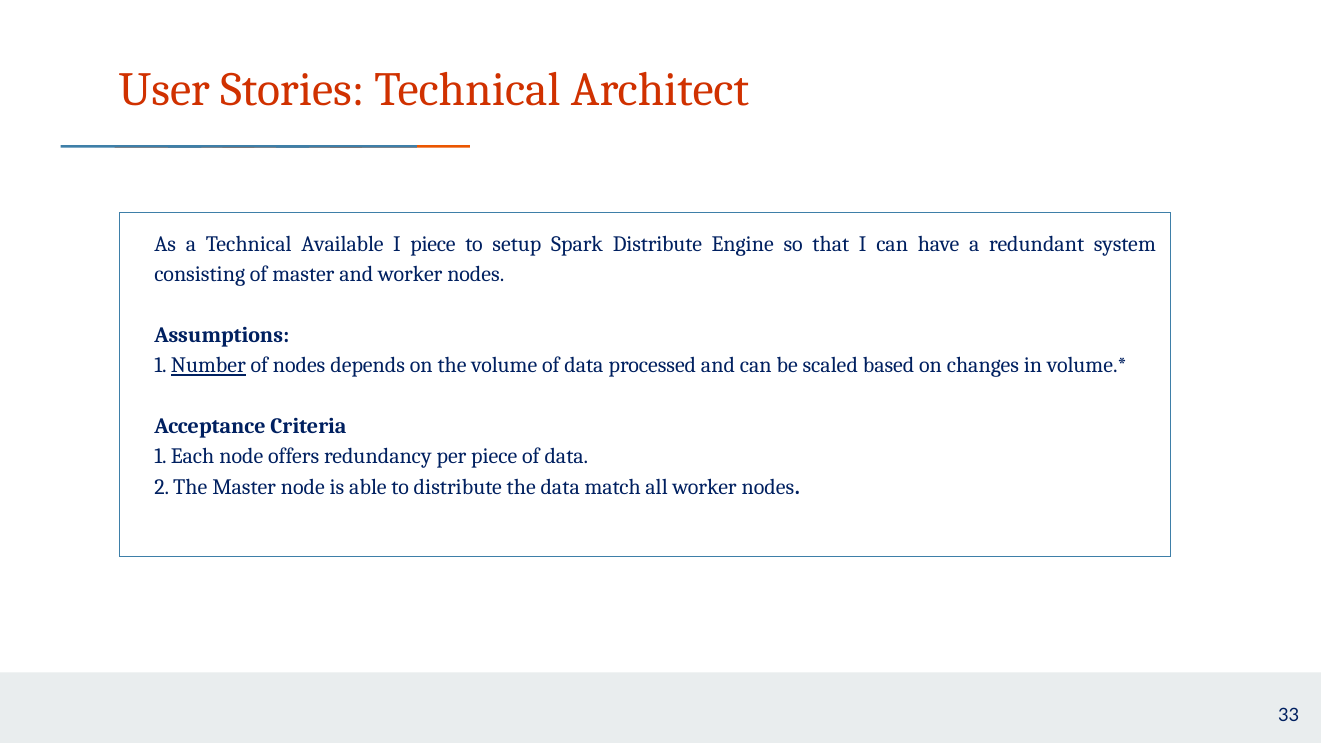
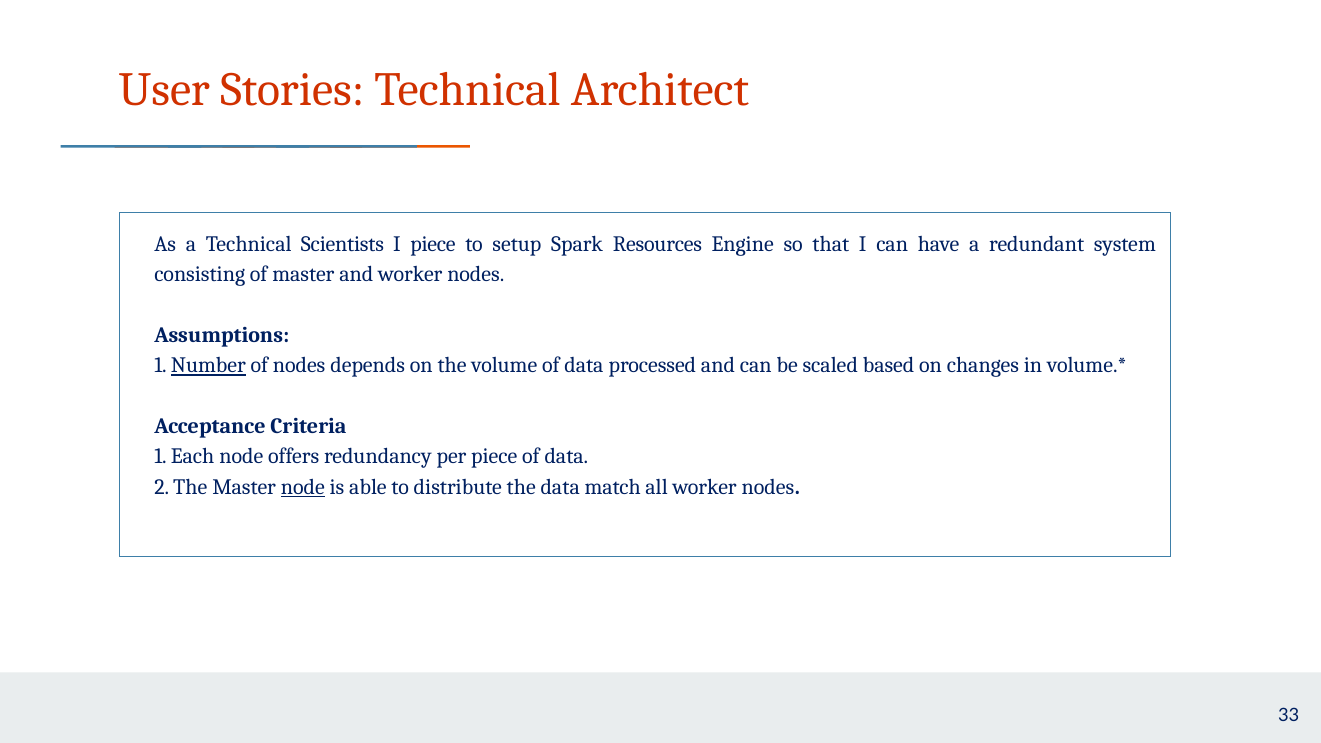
Available: Available -> Scientists
Spark Distribute: Distribute -> Resources
node at (303, 487) underline: none -> present
